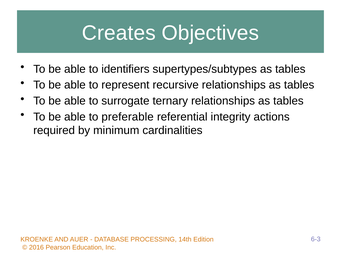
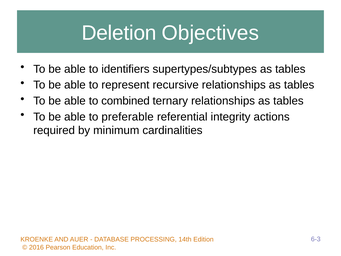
Creates: Creates -> Deletion
surrogate: surrogate -> combined
